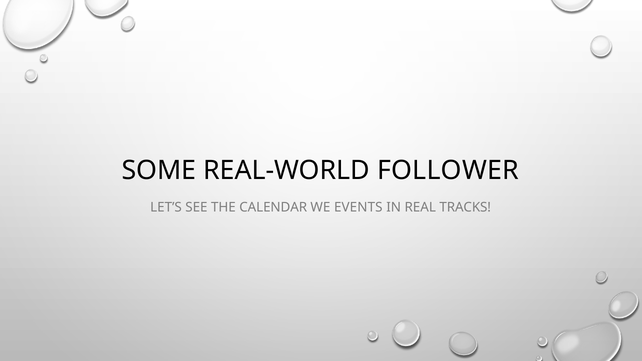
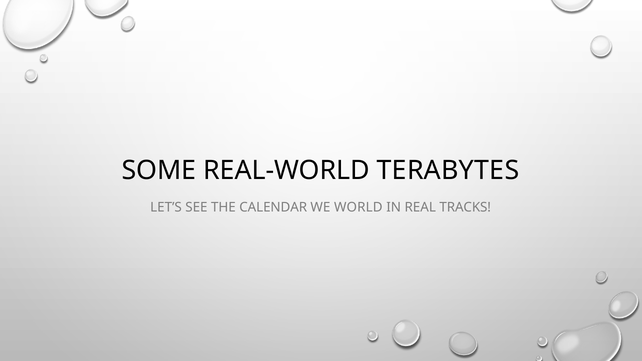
FOLLOWER: FOLLOWER -> TERABYTES
EVENTS: EVENTS -> WORLD
